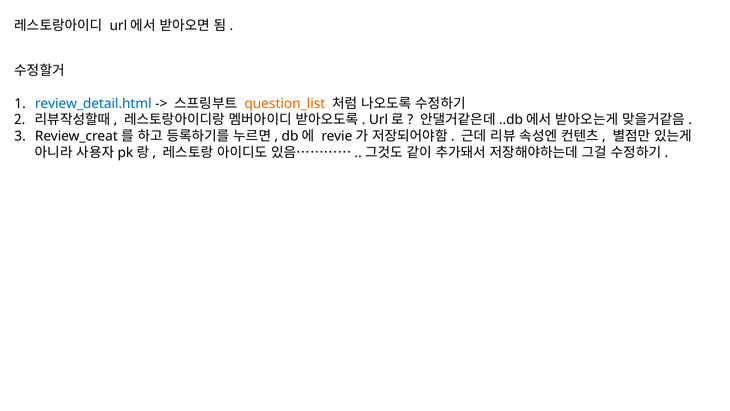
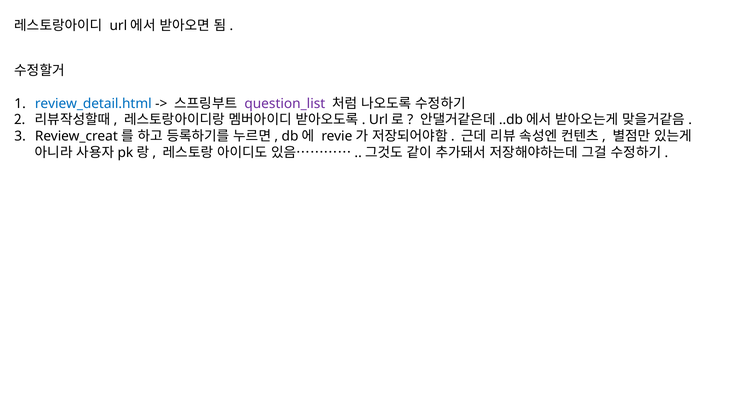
question_list colour: orange -> purple
